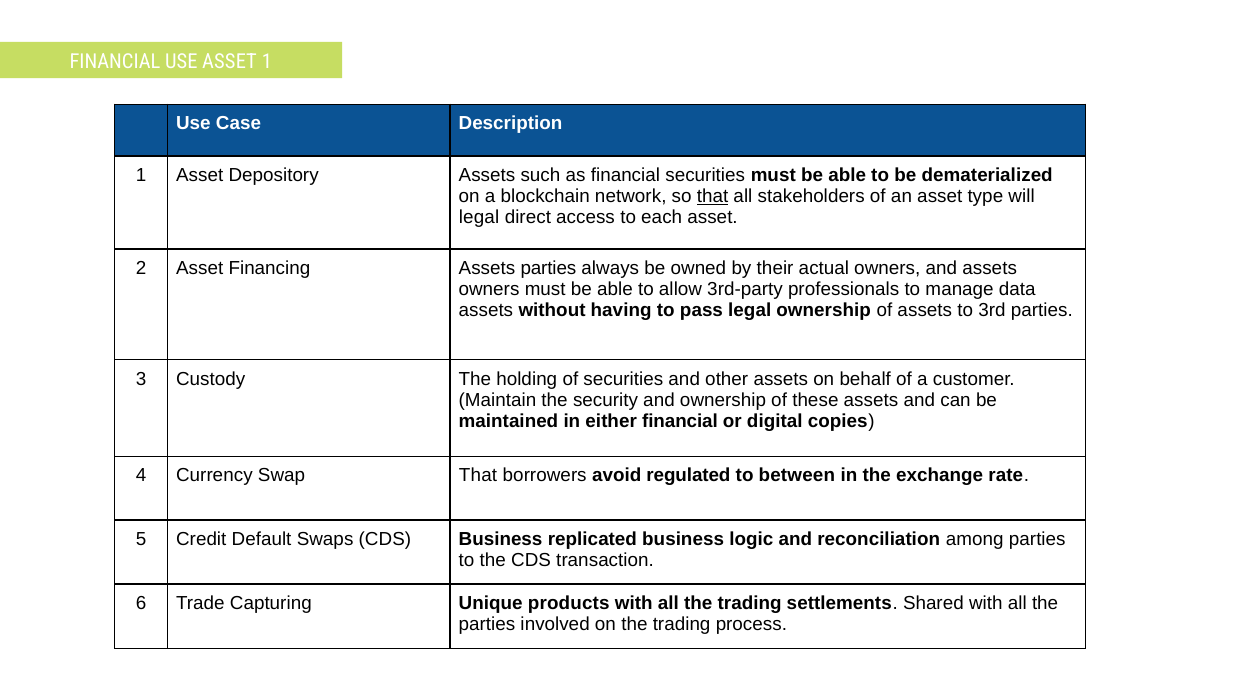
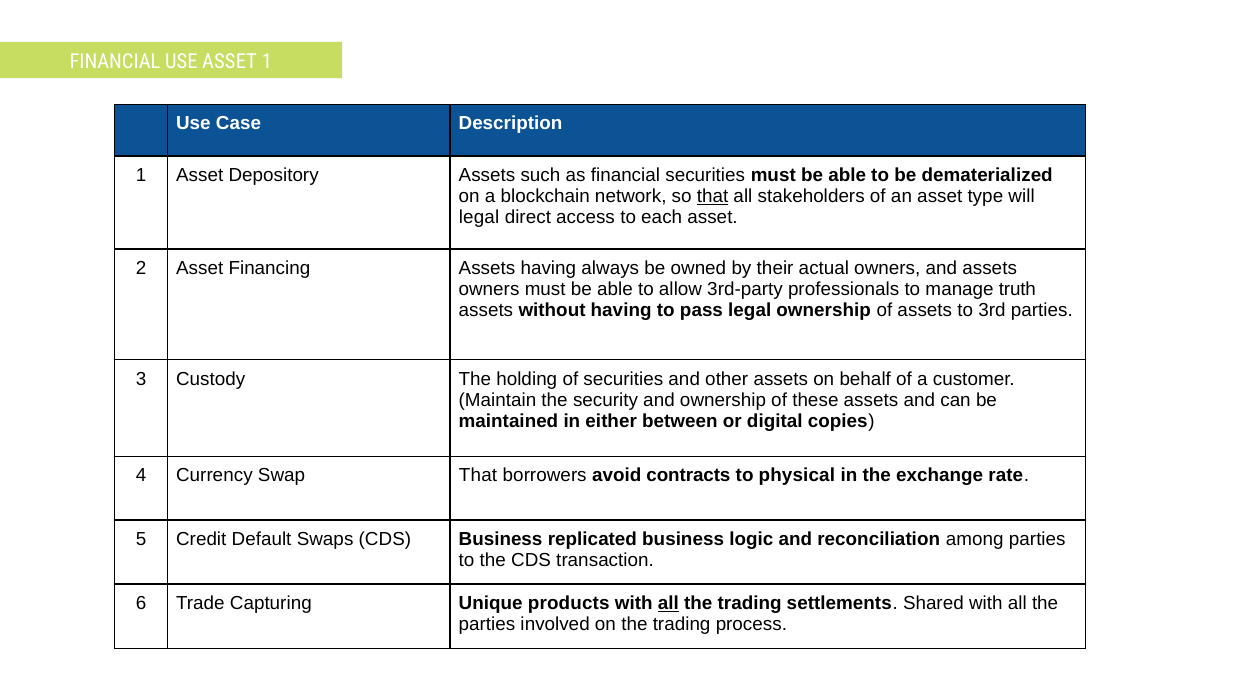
Assets parties: parties -> having
data: data -> truth
either financial: financial -> between
regulated: regulated -> contracts
between: between -> physical
all at (668, 603) underline: none -> present
